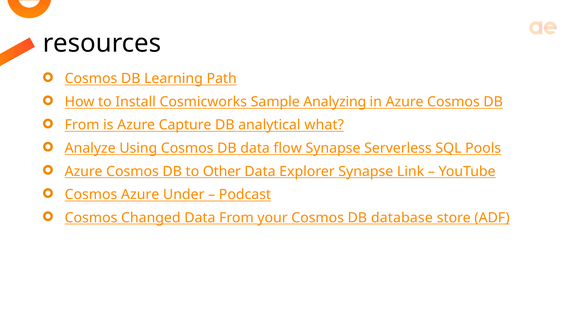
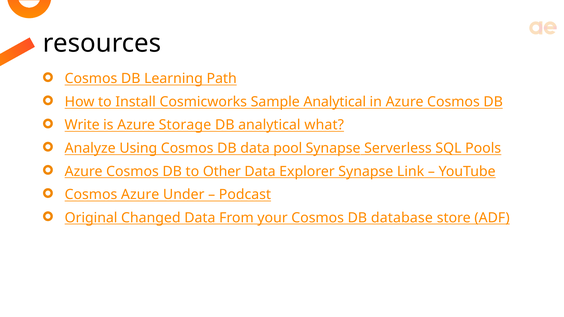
Sample Analyzing: Analyzing -> Analytical
From at (82, 125): From -> Write
Capture: Capture -> Storage
flow: flow -> pool
Cosmos at (91, 218): Cosmos -> Original
